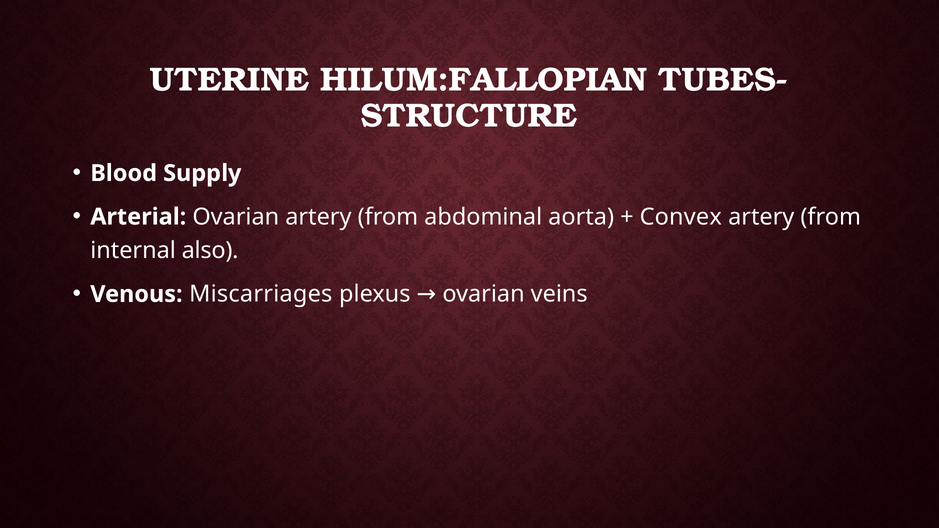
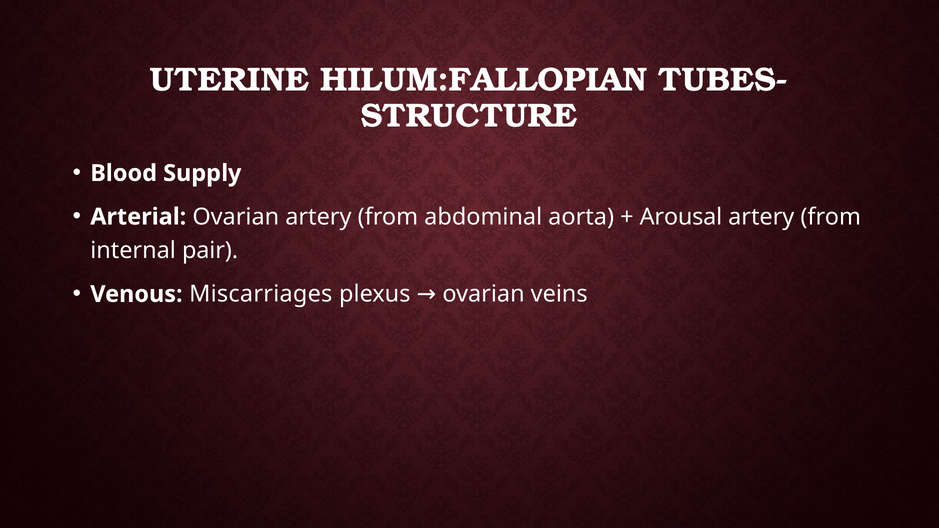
Convex: Convex -> Arousal
also: also -> pair
